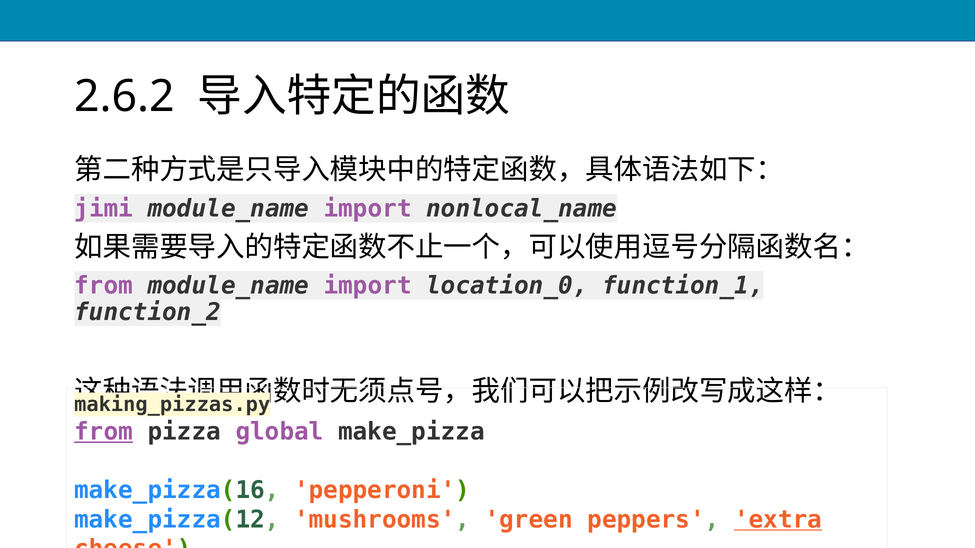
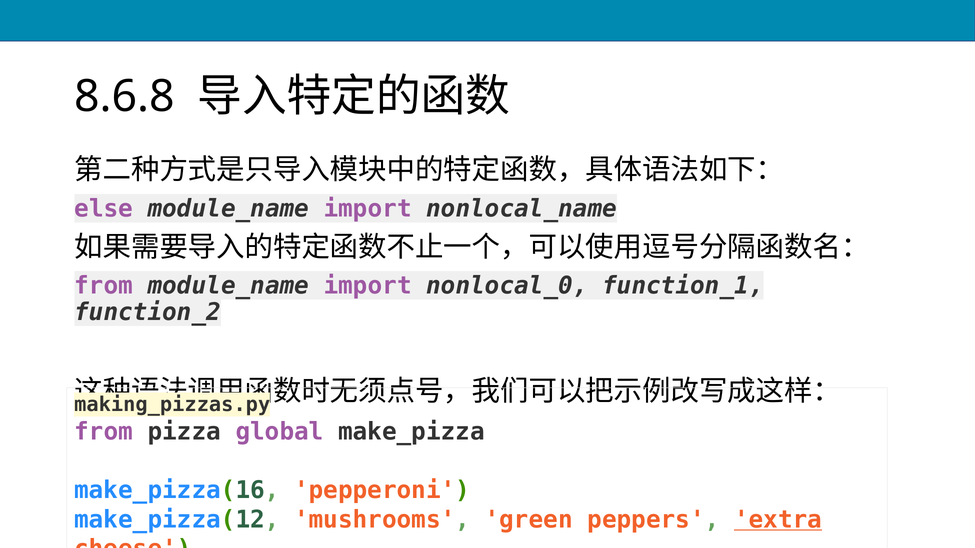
2.6.2: 2.6.2 -> 8.6.8
jimi: jimi -> else
location_0: location_0 -> nonlocal_0
from at (104, 432) underline: present -> none
